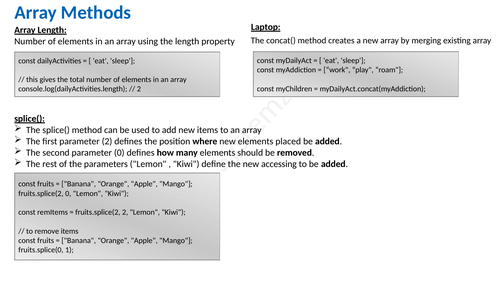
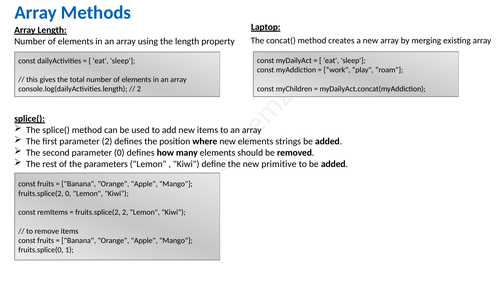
placed: placed -> strings
accessing: accessing -> primitive
